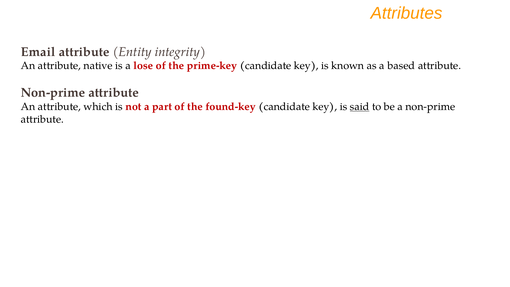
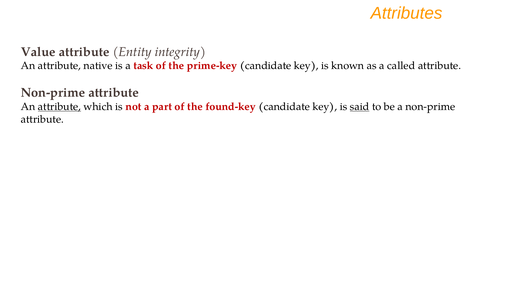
Email: Email -> Value
lose: lose -> task
based: based -> called
attribute at (59, 107) underline: none -> present
